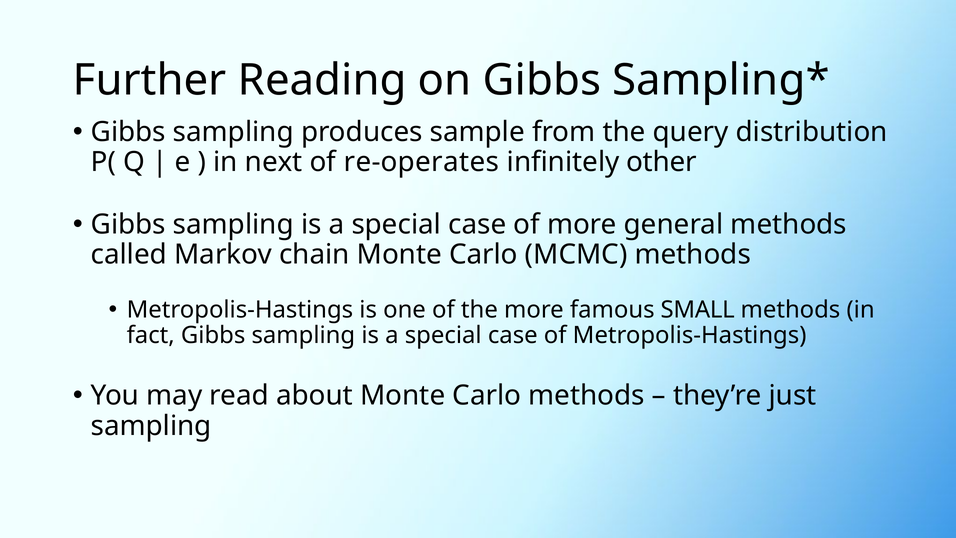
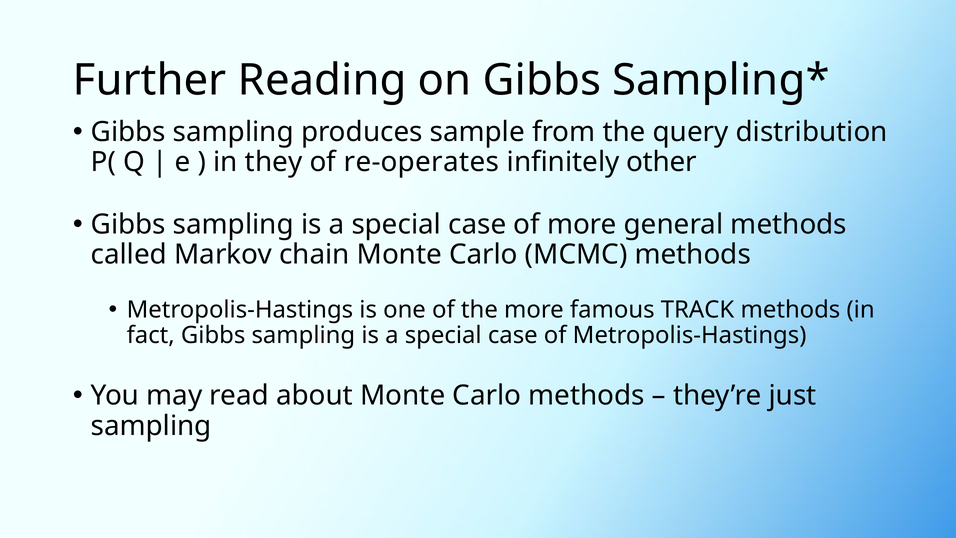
next: next -> they
SMALL: SMALL -> TRACK
